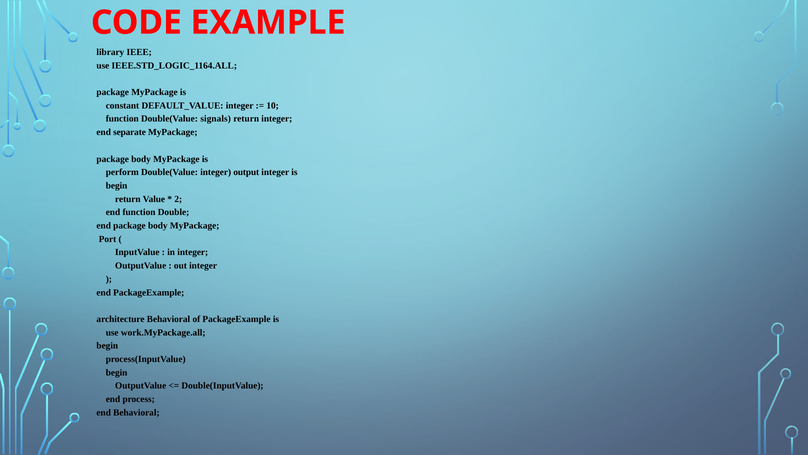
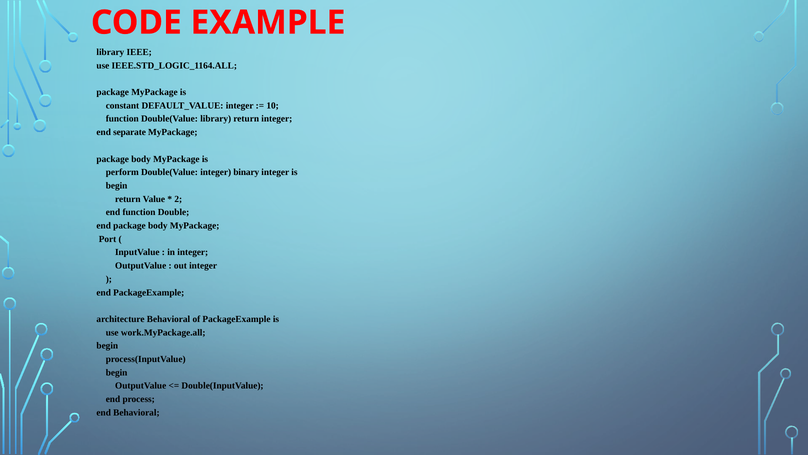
Double(Value signals: signals -> library
output: output -> binary
